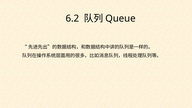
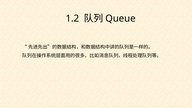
6.2: 6.2 -> 1.2
